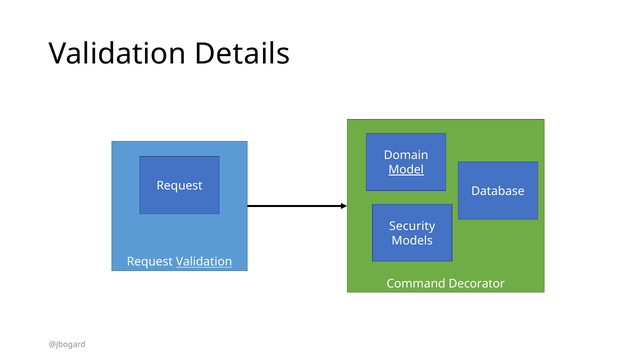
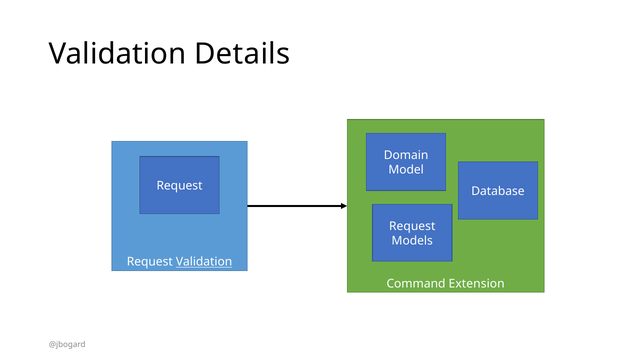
Model underline: present -> none
Security at (412, 227): Security -> Request
Decorator: Decorator -> Extension
